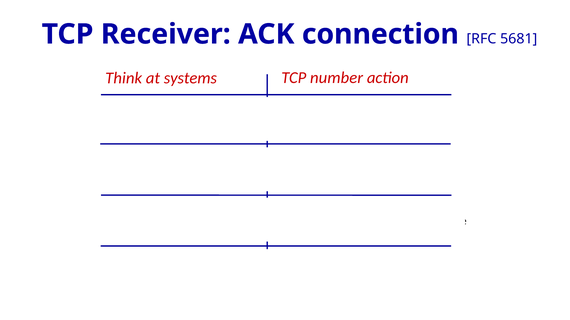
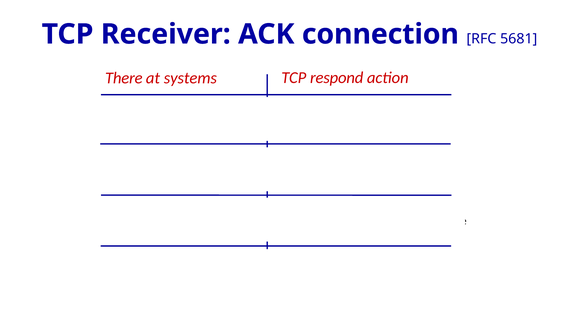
number: number -> respond
Think: Think -> There
